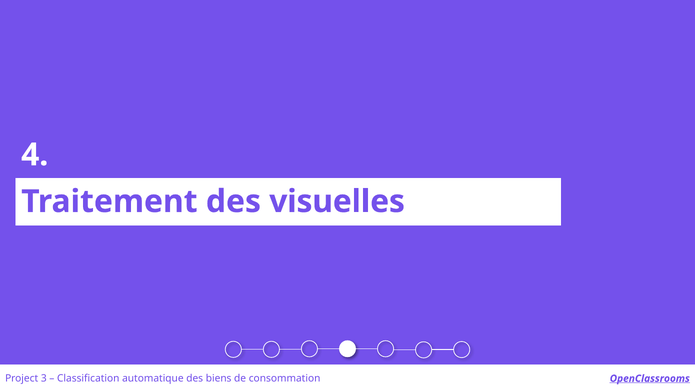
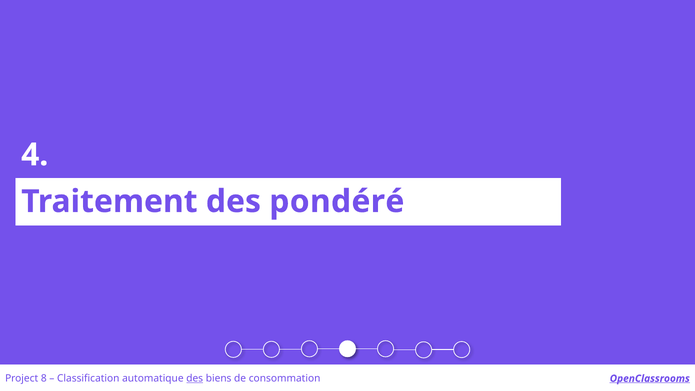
visuelles: visuelles -> pondéré
3: 3 -> 8
des at (195, 378) underline: none -> present
